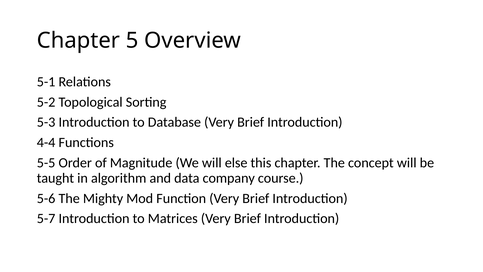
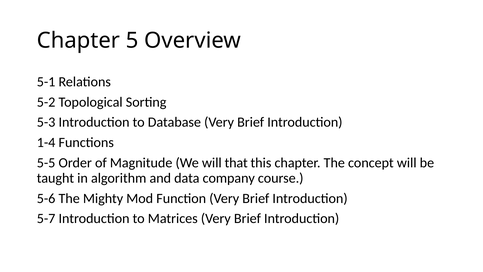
4-4: 4-4 -> 1-4
else: else -> that
